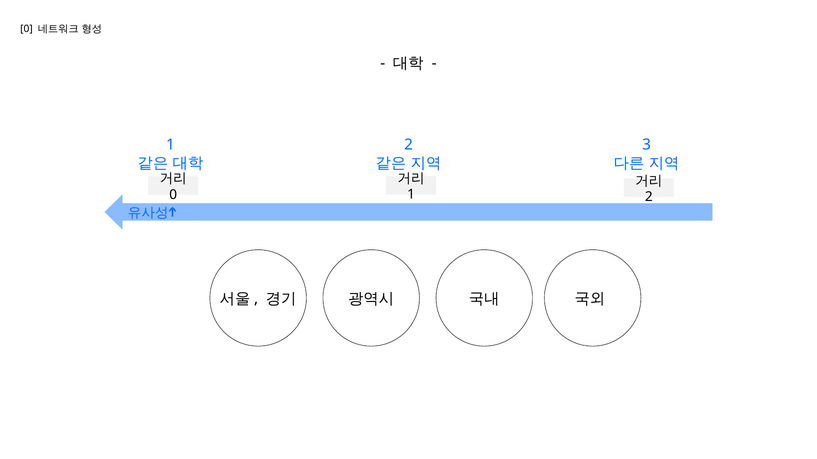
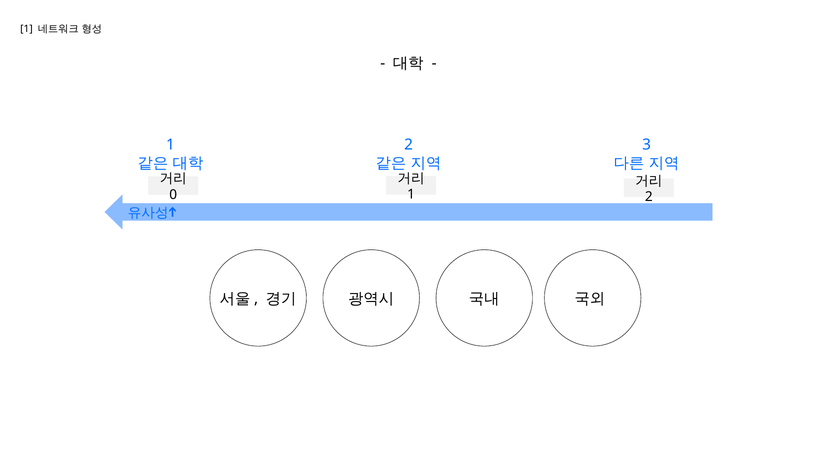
0 at (27, 29): 0 -> 1
